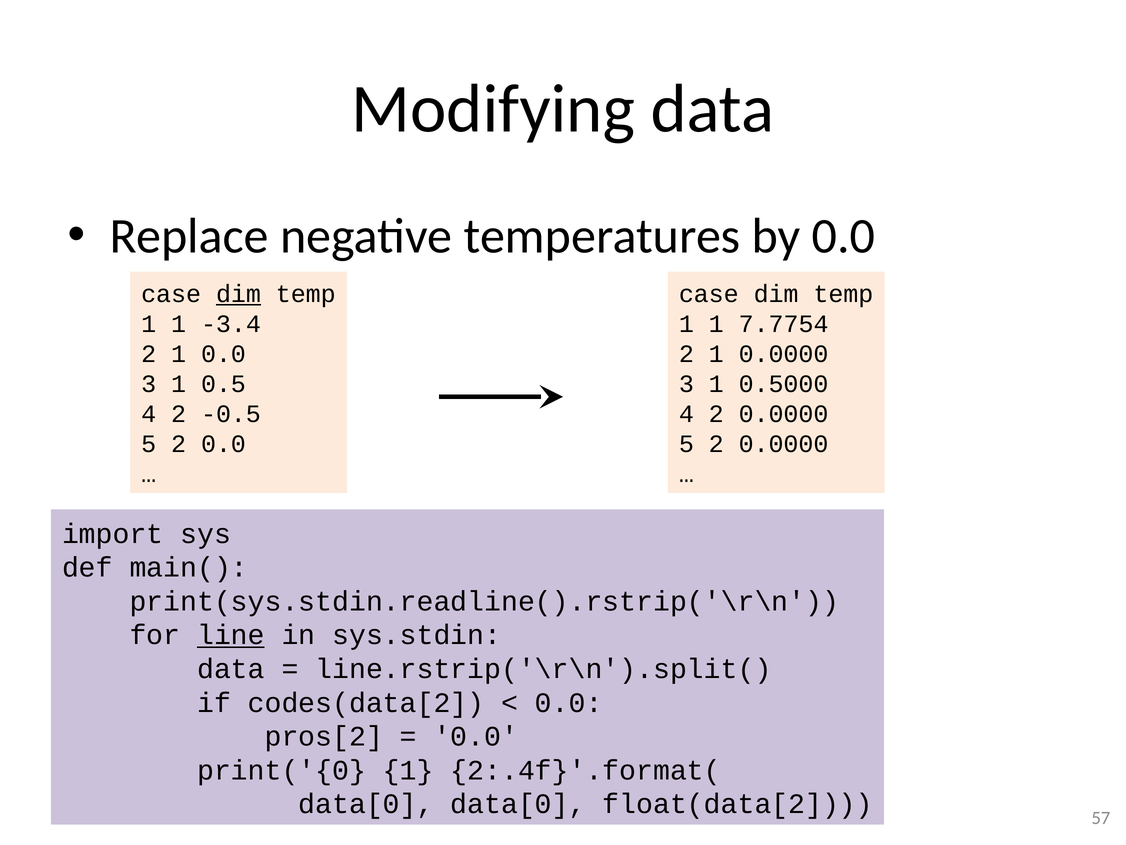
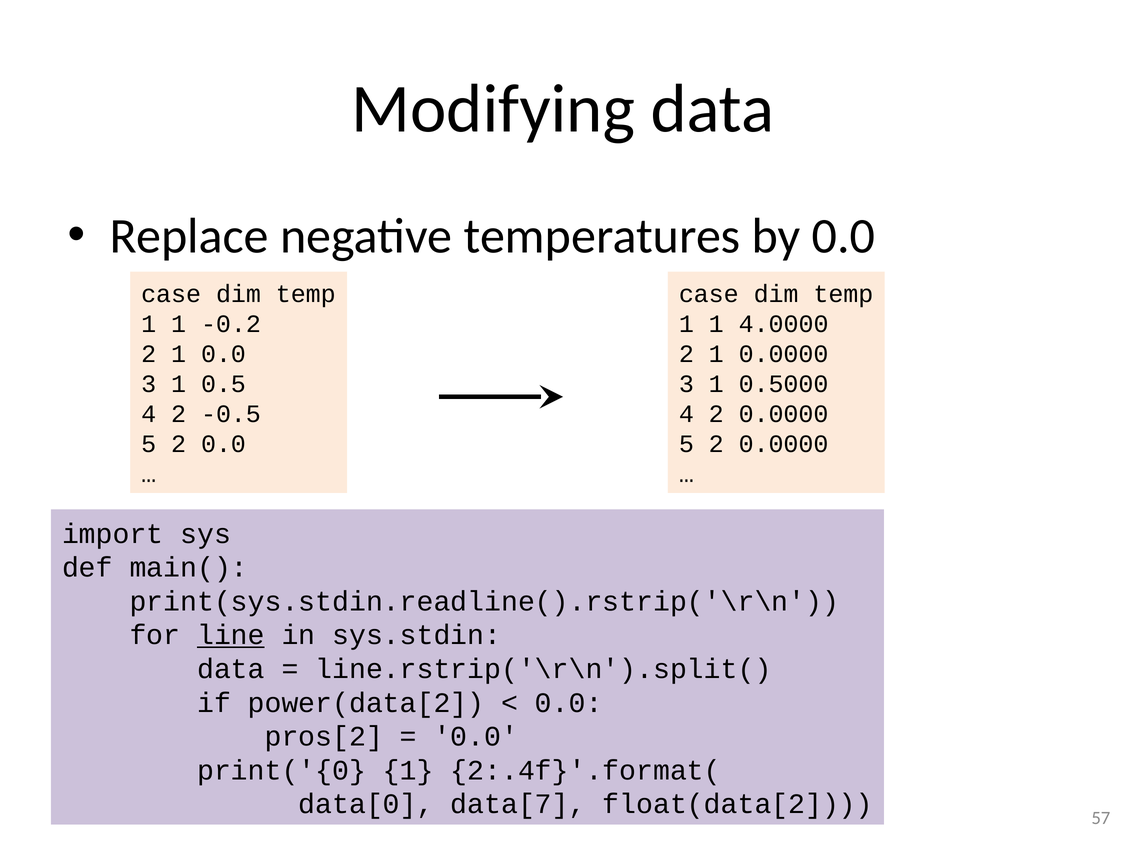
dim at (238, 294) underline: present -> none
-3.4: -3.4 -> -0.2
7.7754: 7.7754 -> 4.0000
codes(data[2: codes(data[2 -> power(data[2
data[0 data[0: data[0 -> data[7
